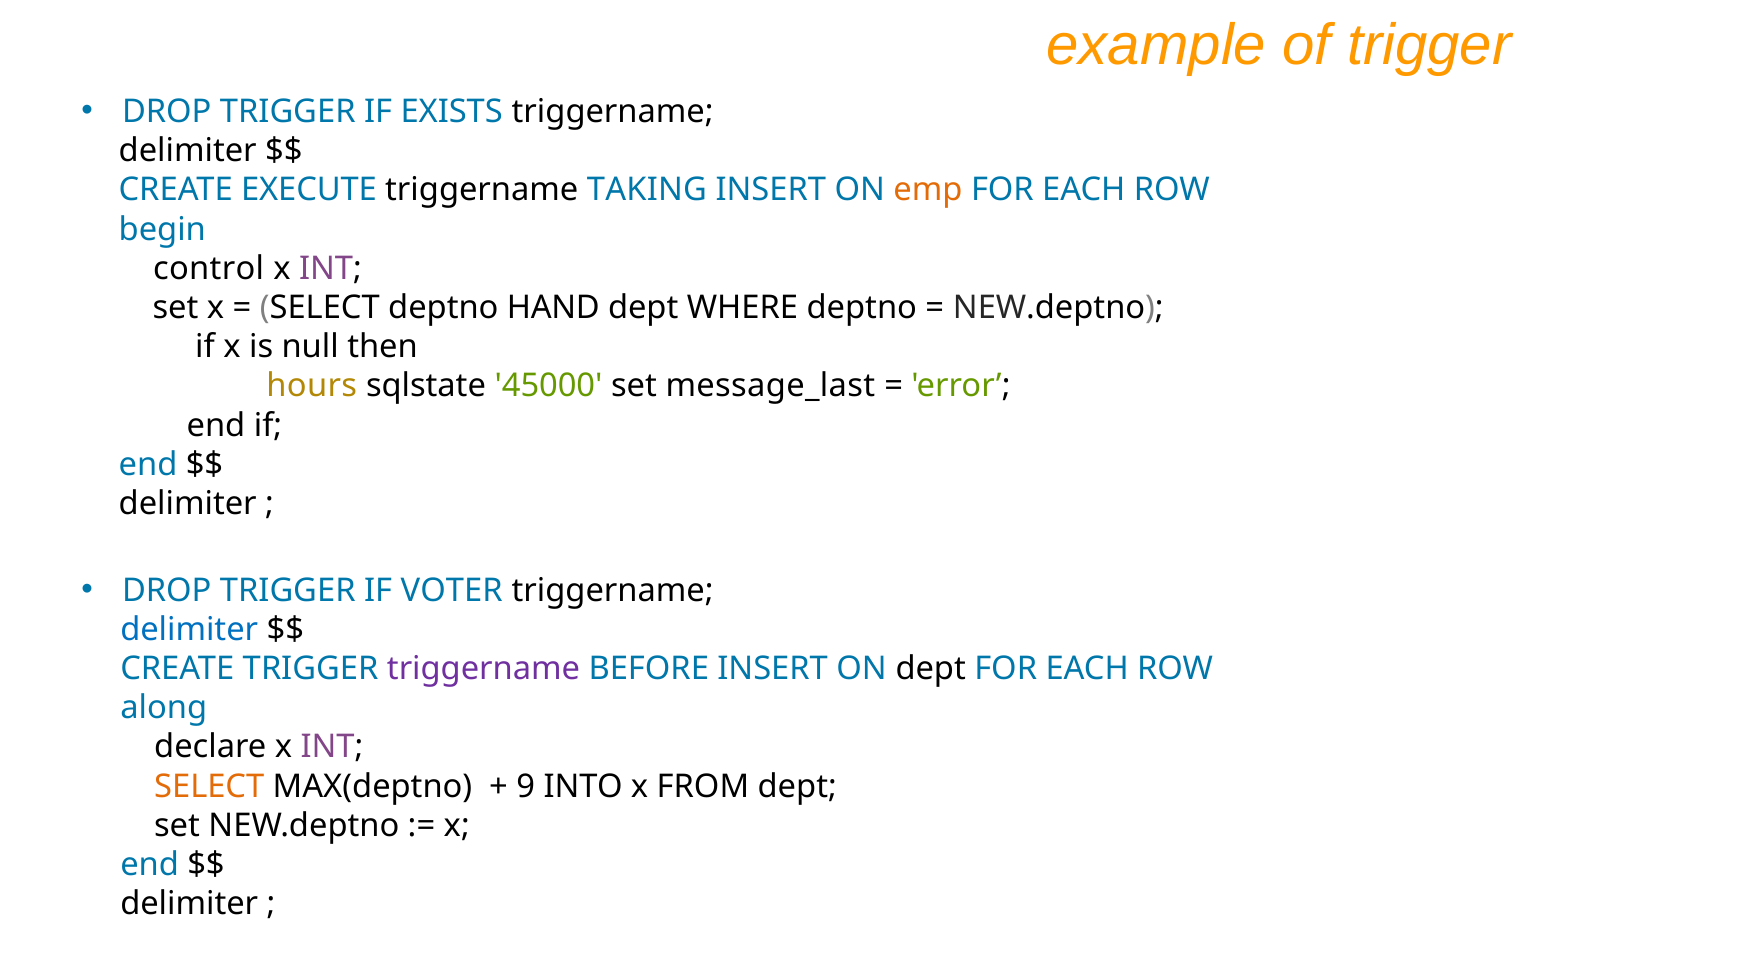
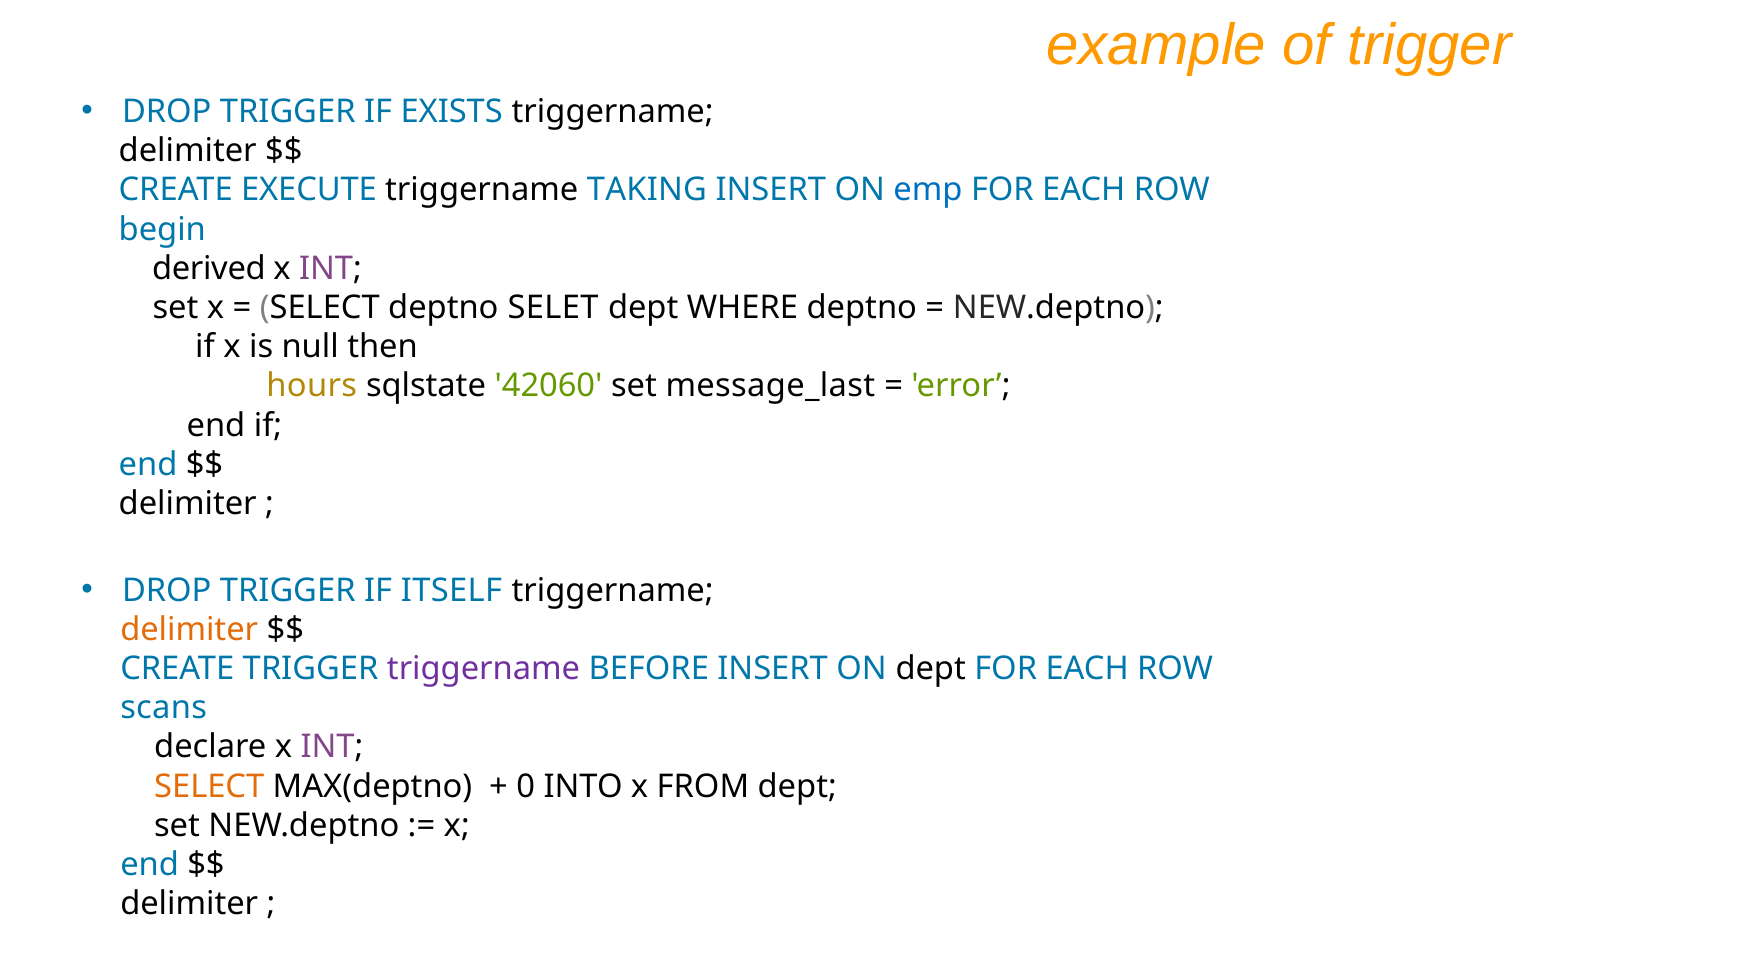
emp colour: orange -> blue
control: control -> derived
HAND: HAND -> SELET
45000: 45000 -> 42060
VOTER: VOTER -> ITSELF
delimiter at (189, 630) colour: blue -> orange
along: along -> scans
9: 9 -> 0
